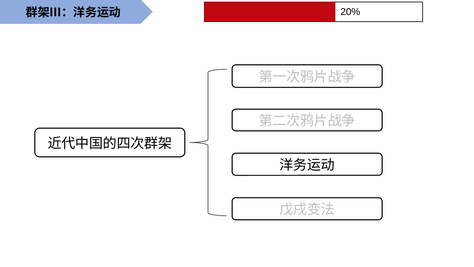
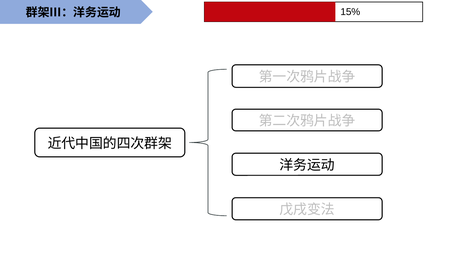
20%: 20% -> 15%
